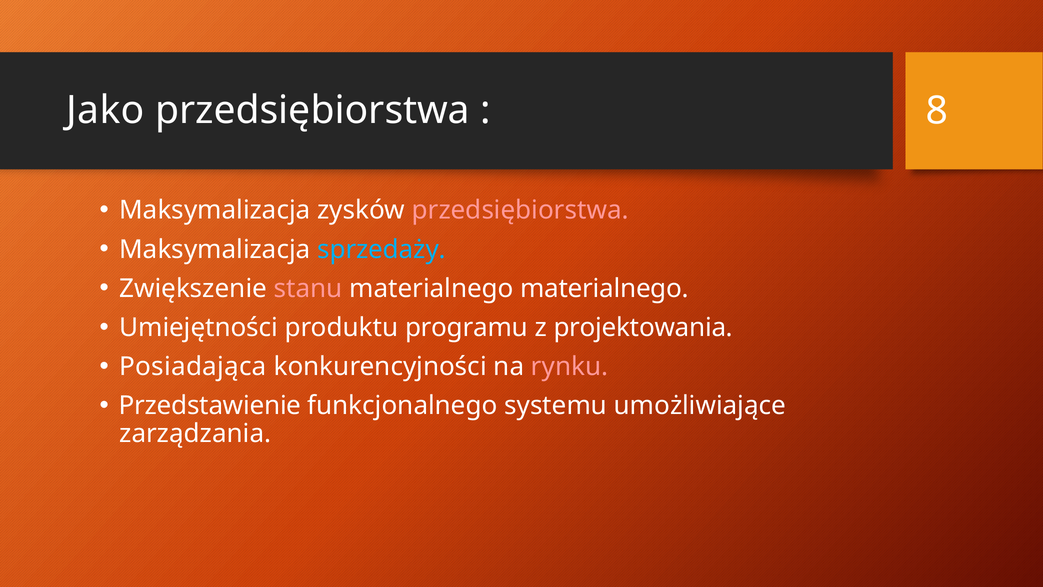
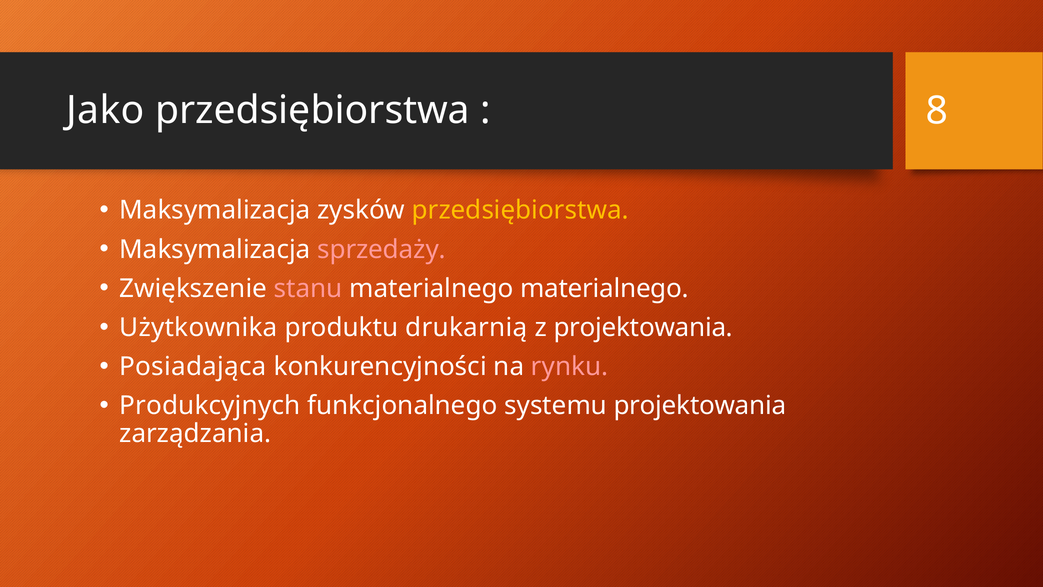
przedsiębiorstwa at (520, 210) colour: pink -> yellow
sprzedaży colour: light blue -> pink
Umiejętności: Umiejętności -> Użytkownika
programu: programu -> drukarnią
Przedstawienie: Przedstawienie -> Produkcyjnych
systemu umożliwiające: umożliwiające -> projektowania
